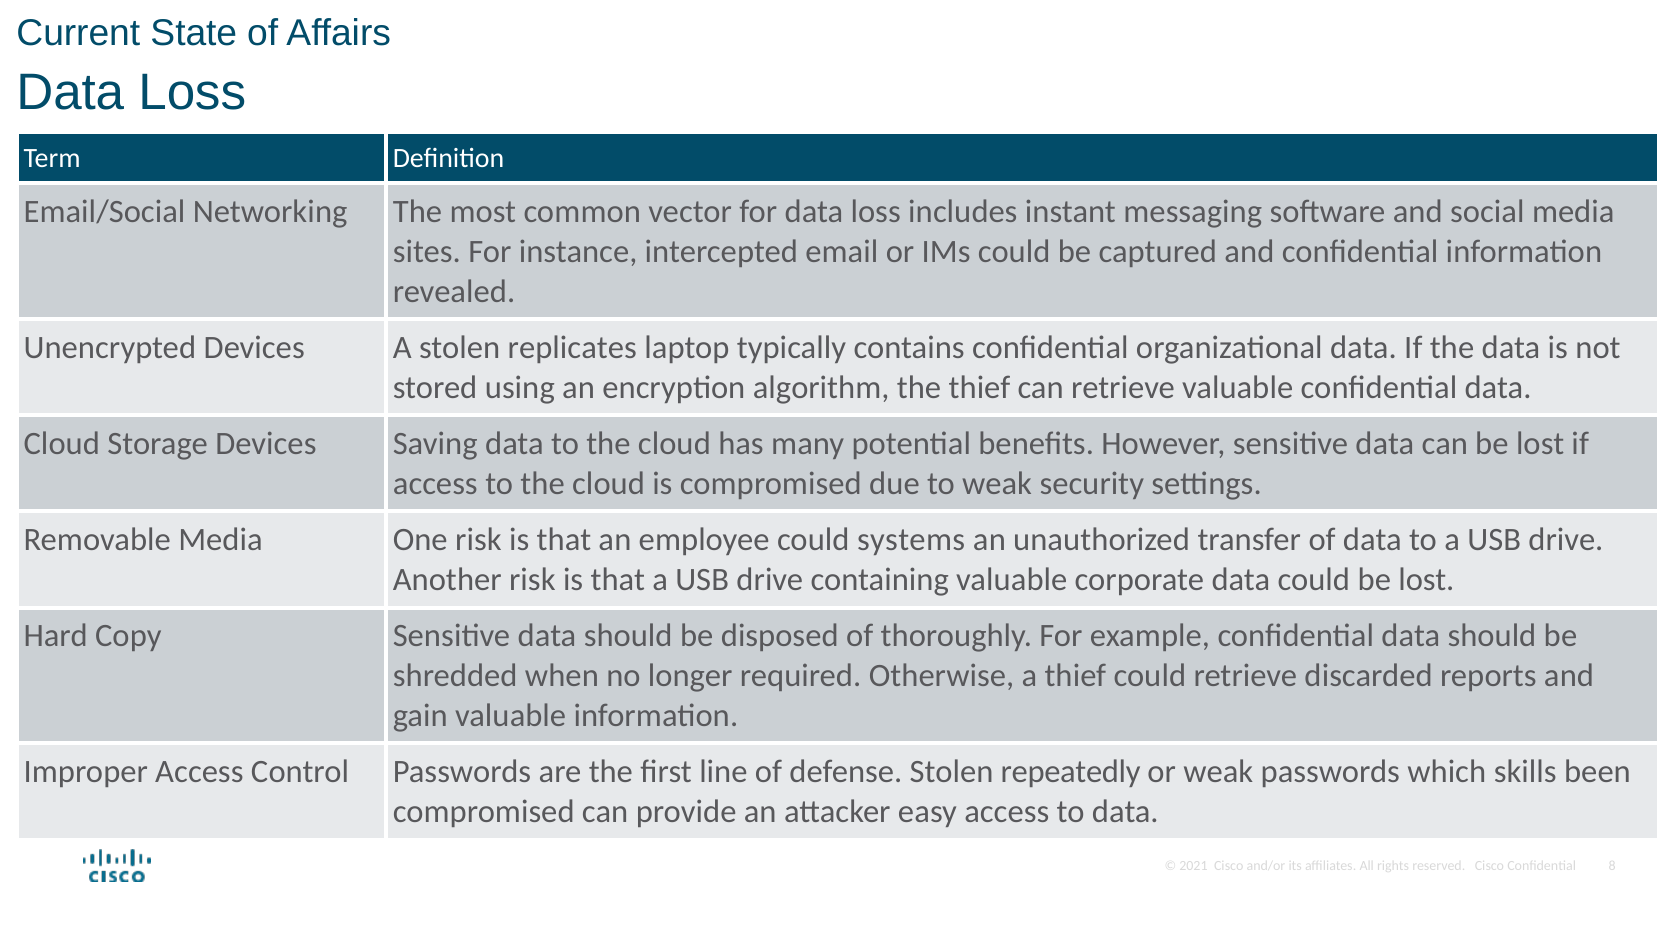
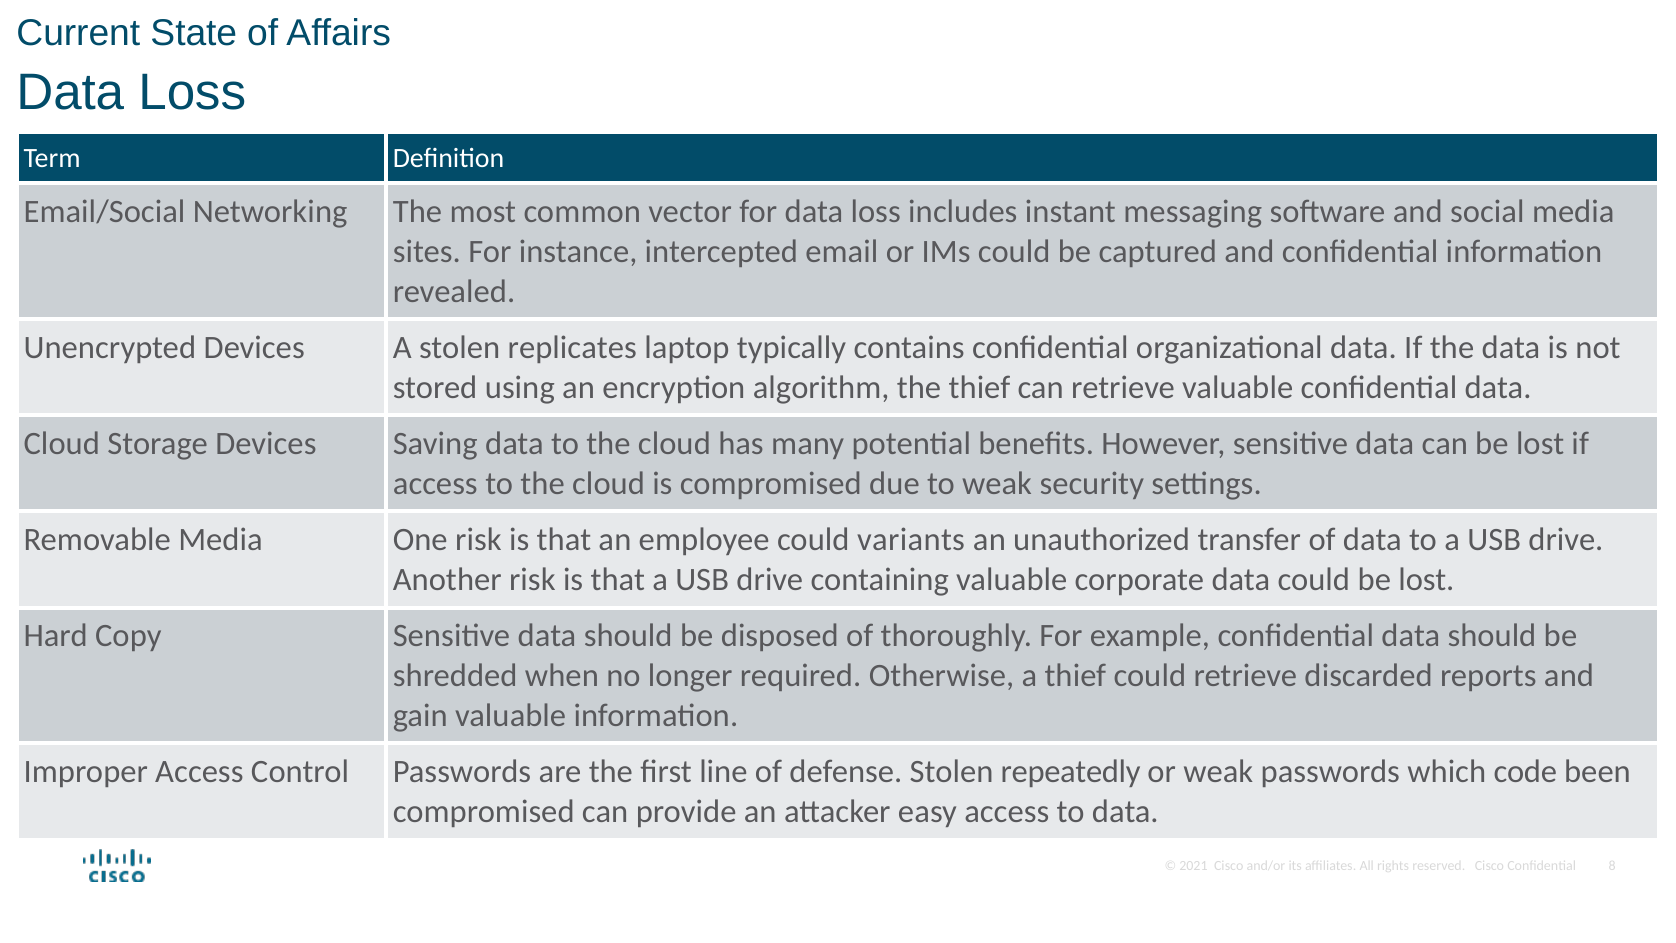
systems: systems -> variants
skills: skills -> code
